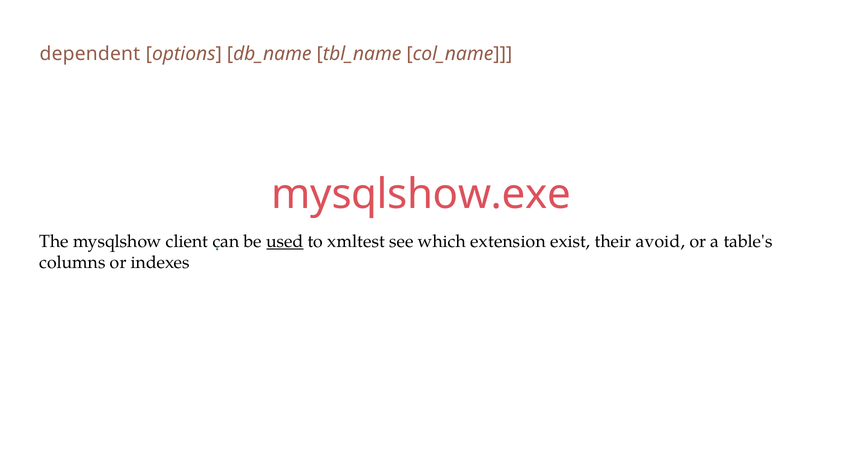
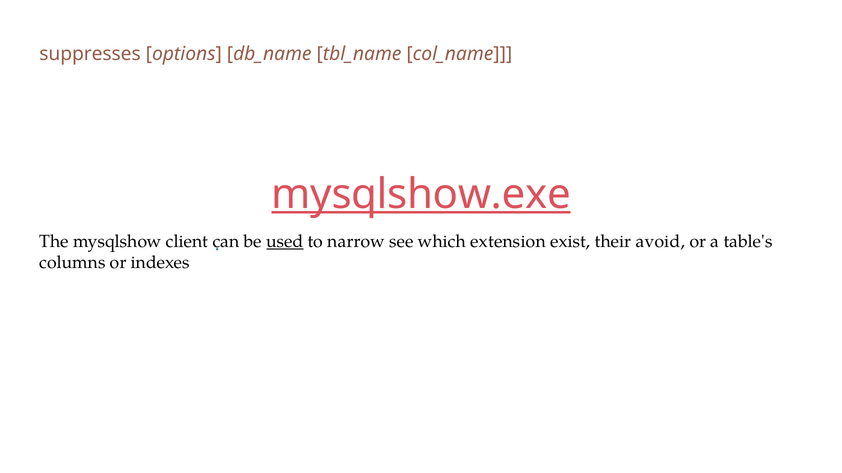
dependent: dependent -> suppresses
mysqlshow.exe underline: none -> present
xmltest: xmltest -> narrow
